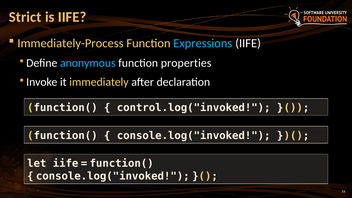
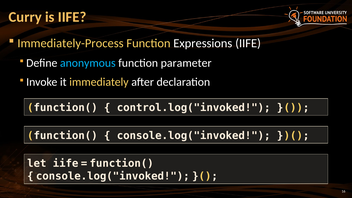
Strict: Strict -> Curry
Expressions colour: light blue -> white
properties: properties -> parameter
